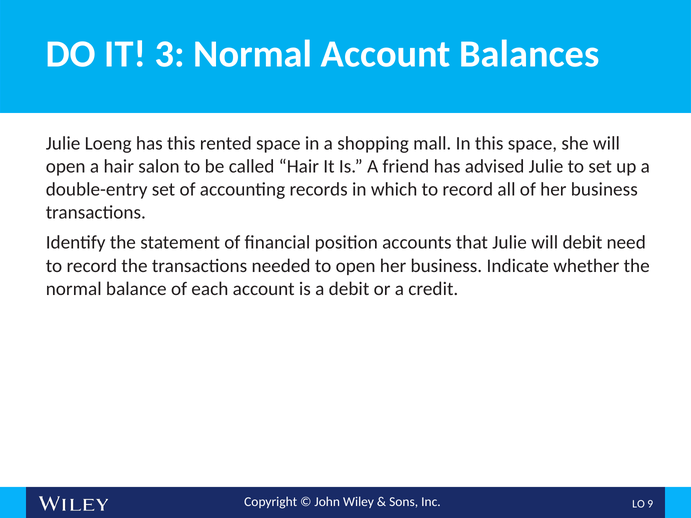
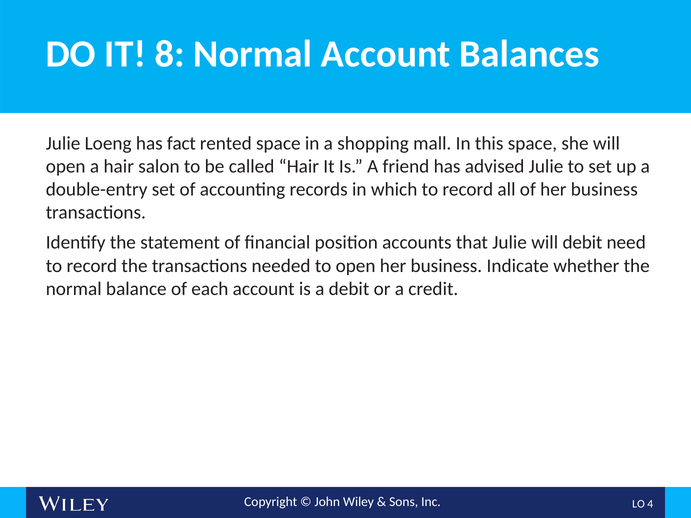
3: 3 -> 8
has this: this -> fact
9: 9 -> 4
